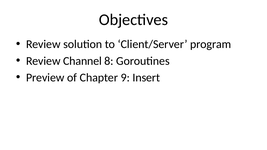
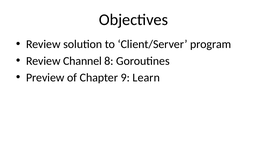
Insert: Insert -> Learn
